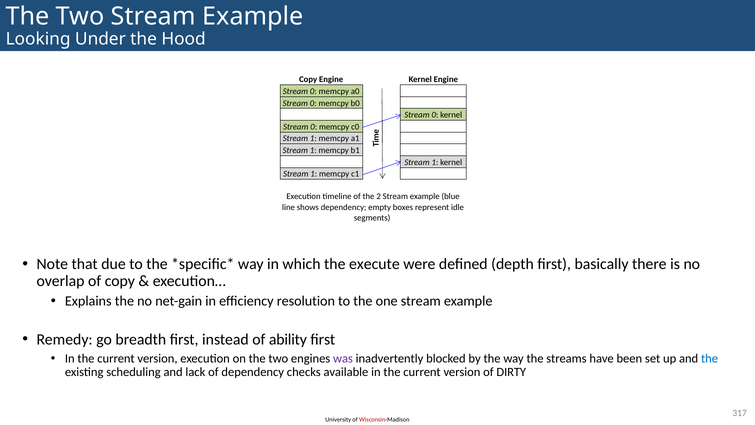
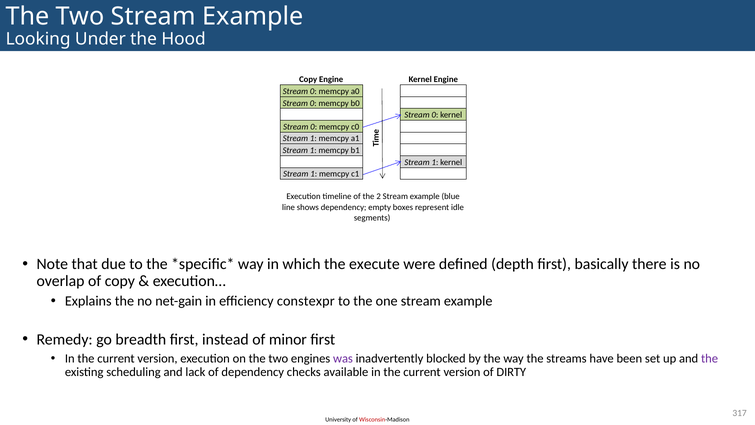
resolution: resolution -> constexpr
ability: ability -> minor
the at (710, 358) colour: blue -> purple
